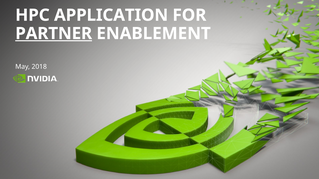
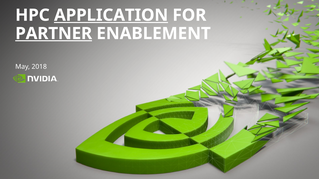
APPLICATION underline: none -> present
